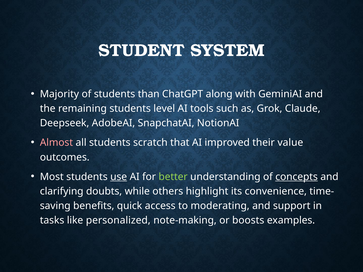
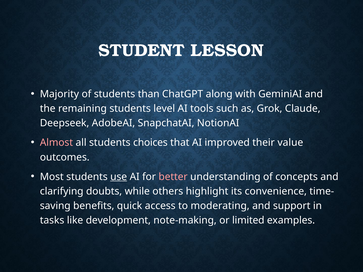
SYSTEM: SYSTEM -> LESSON
scratch: scratch -> choices
better colour: light green -> pink
concepts underline: present -> none
personalized: personalized -> development
boosts: boosts -> limited
